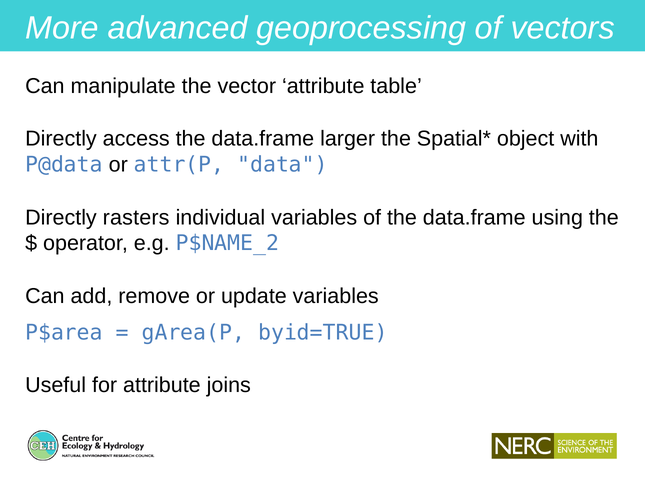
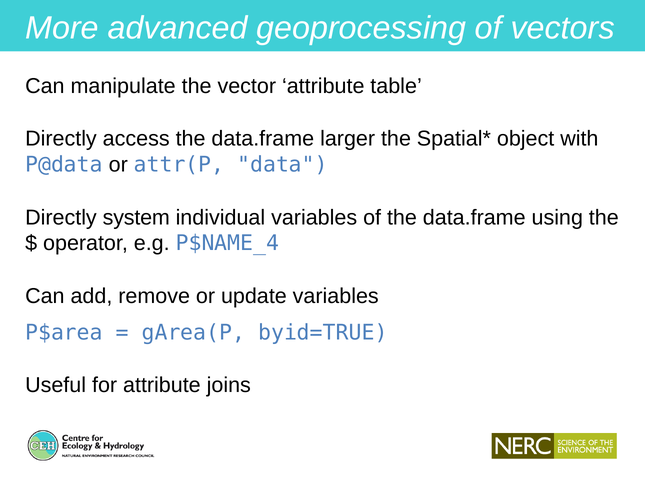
rasters: rasters -> system
P$NAME_2: P$NAME_2 -> P$NAME_4
